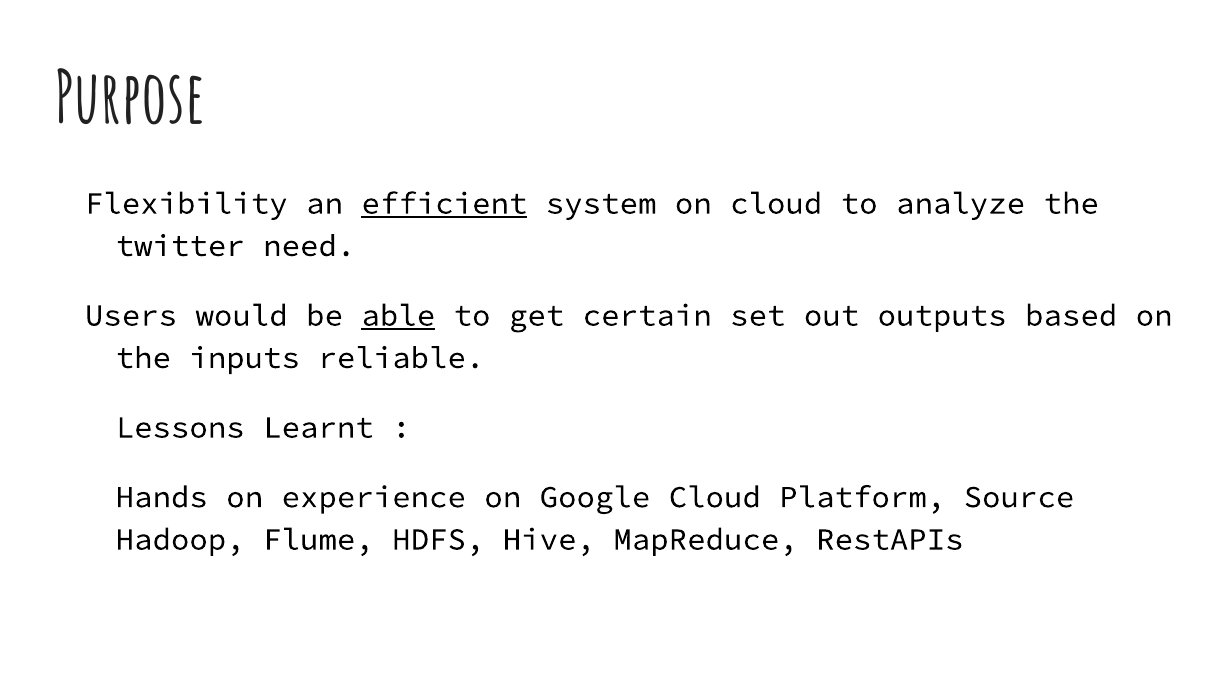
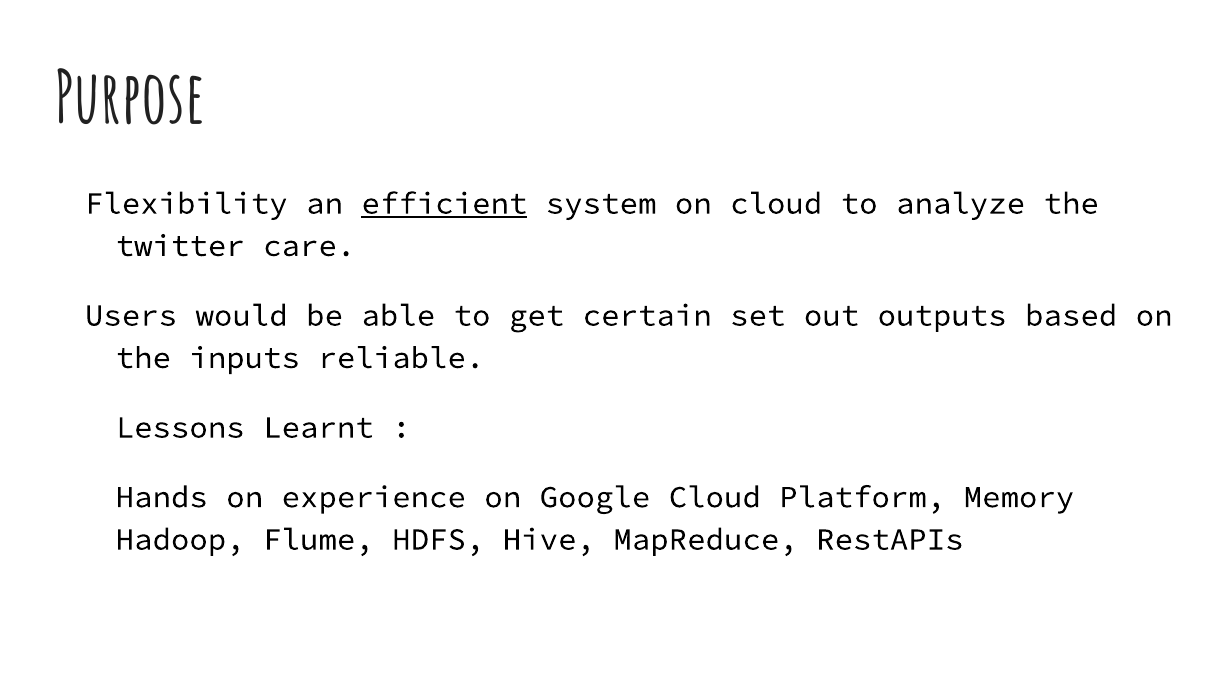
need: need -> care
able underline: present -> none
Source: Source -> Memory
